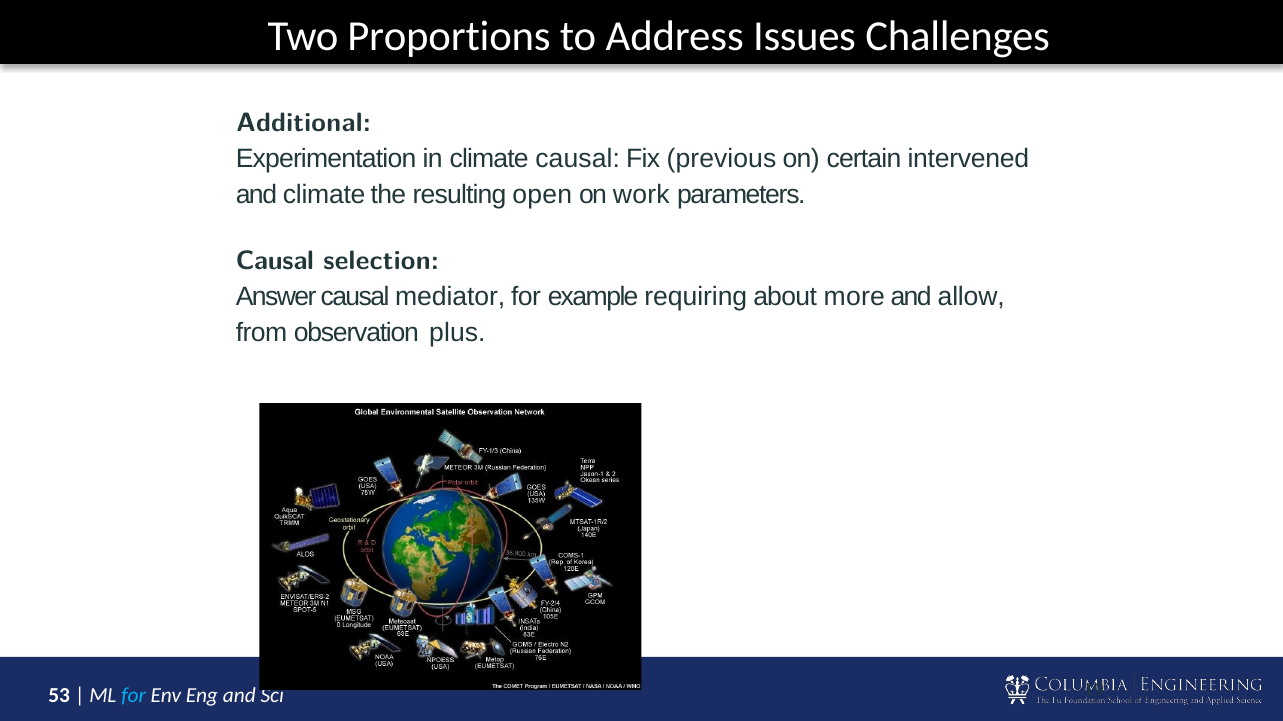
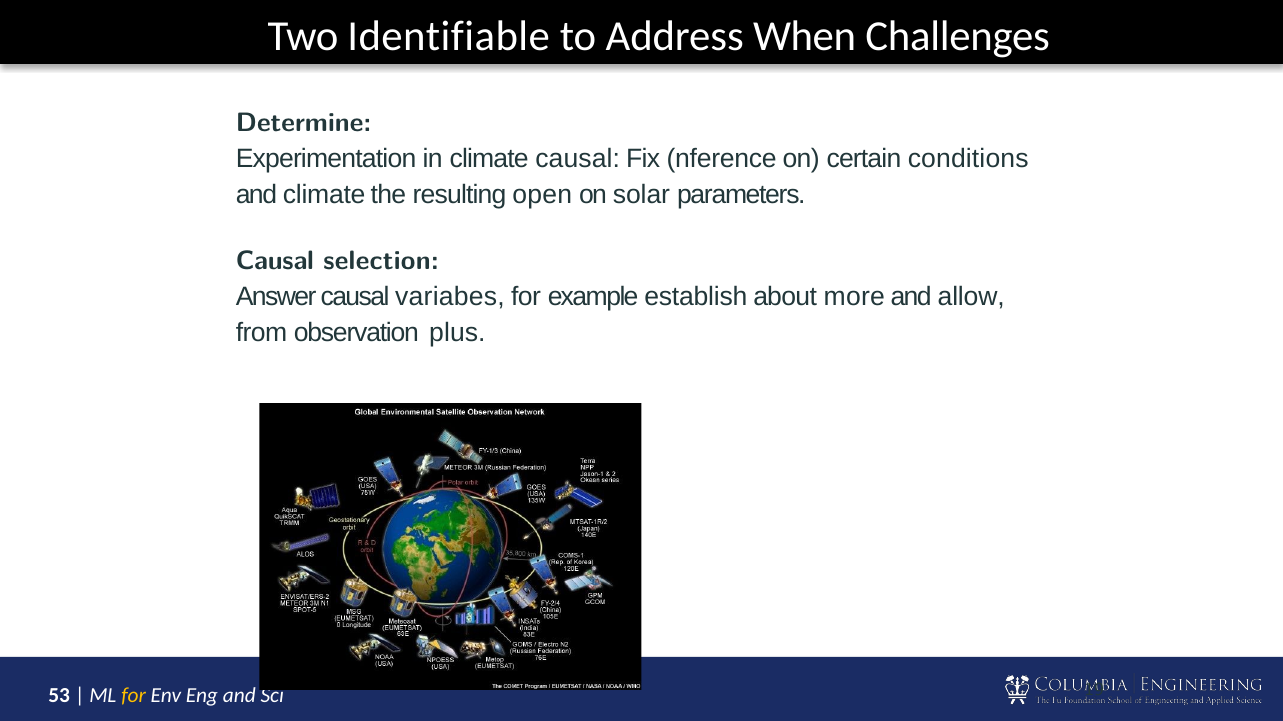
Proportions: Proportions -> Identifiable
Issues: Issues -> When
Additional: Additional -> Determine
previous: previous -> nference
intervened: intervened -> conditions
work: work -> solar
mediator: mediator -> variabes
requiring: requiring -> establish
for at (134, 696) colour: light blue -> yellow
